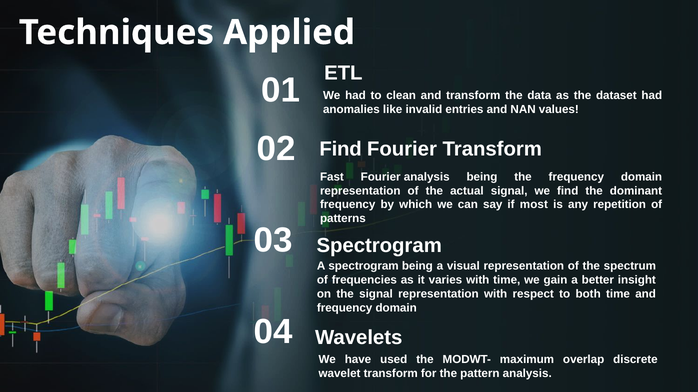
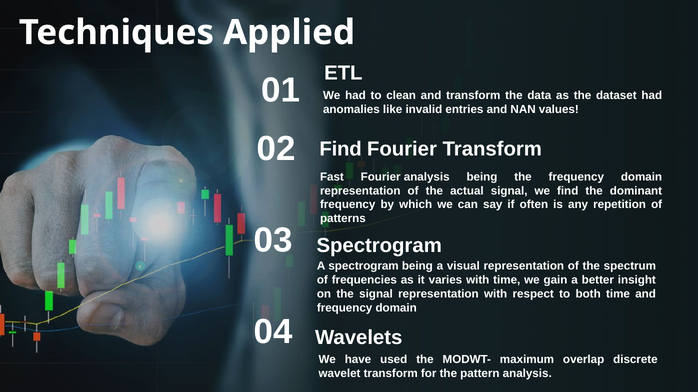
most: most -> often
